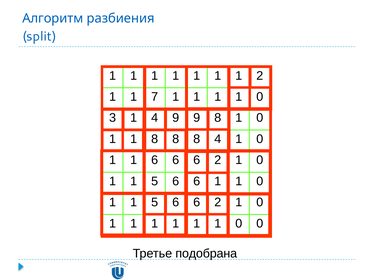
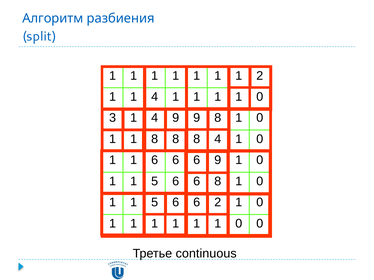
1 1 7: 7 -> 4
6 6 6 2: 2 -> 9
6 1: 1 -> 8
подобрана: подобрана -> continuous
